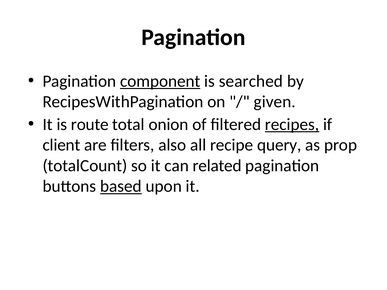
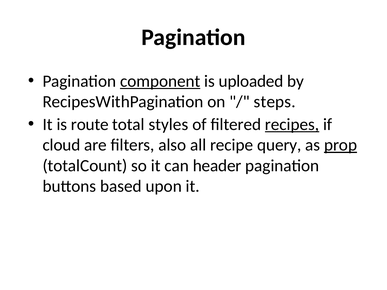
searched: searched -> uploaded
given: given -> steps
onion: onion -> styles
client: client -> cloud
prop underline: none -> present
related: related -> header
based underline: present -> none
